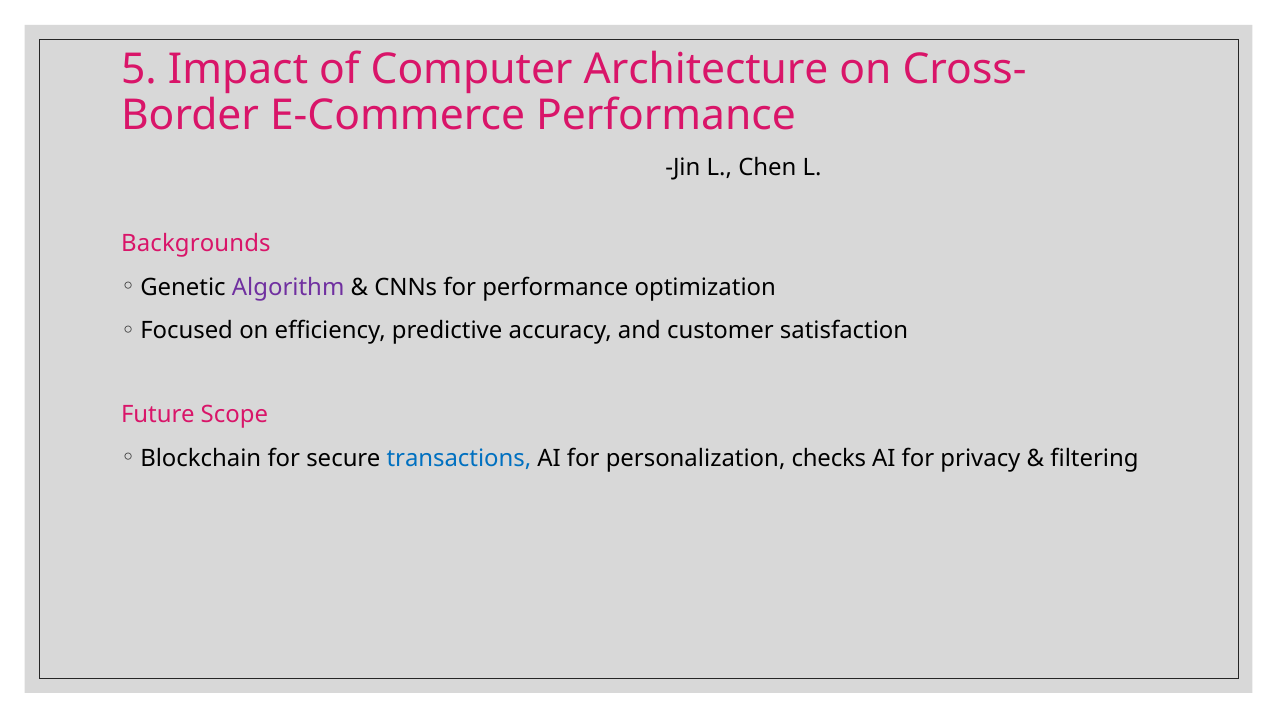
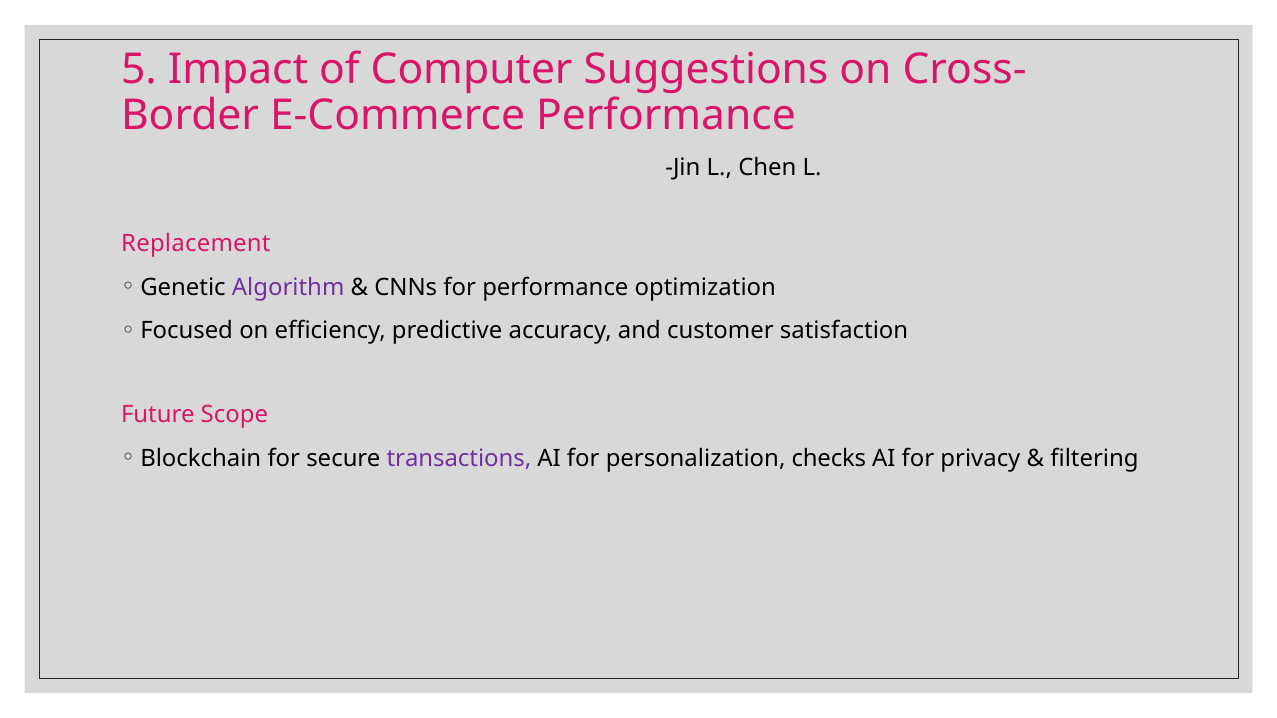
Architecture: Architecture -> Suggestions
Backgrounds: Backgrounds -> Replacement
transactions colour: blue -> purple
